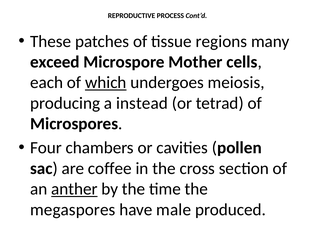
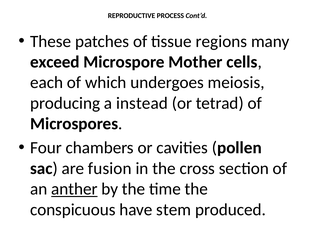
which underline: present -> none
coffee: coffee -> fusion
megaspores: megaspores -> conspicuous
male: male -> stem
